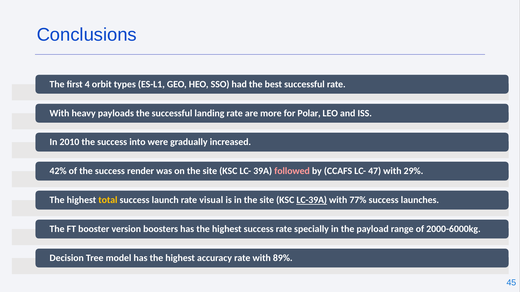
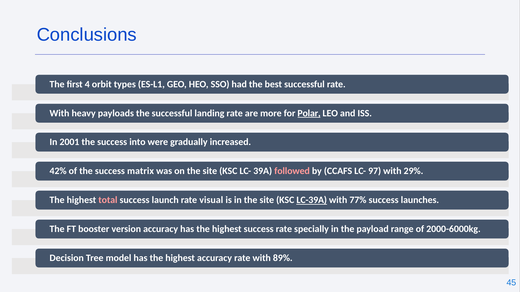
Polar underline: none -> present
2010: 2010 -> 2001
render: render -> matrix
47: 47 -> 97
total colour: yellow -> pink
version boosters: boosters -> accuracy
